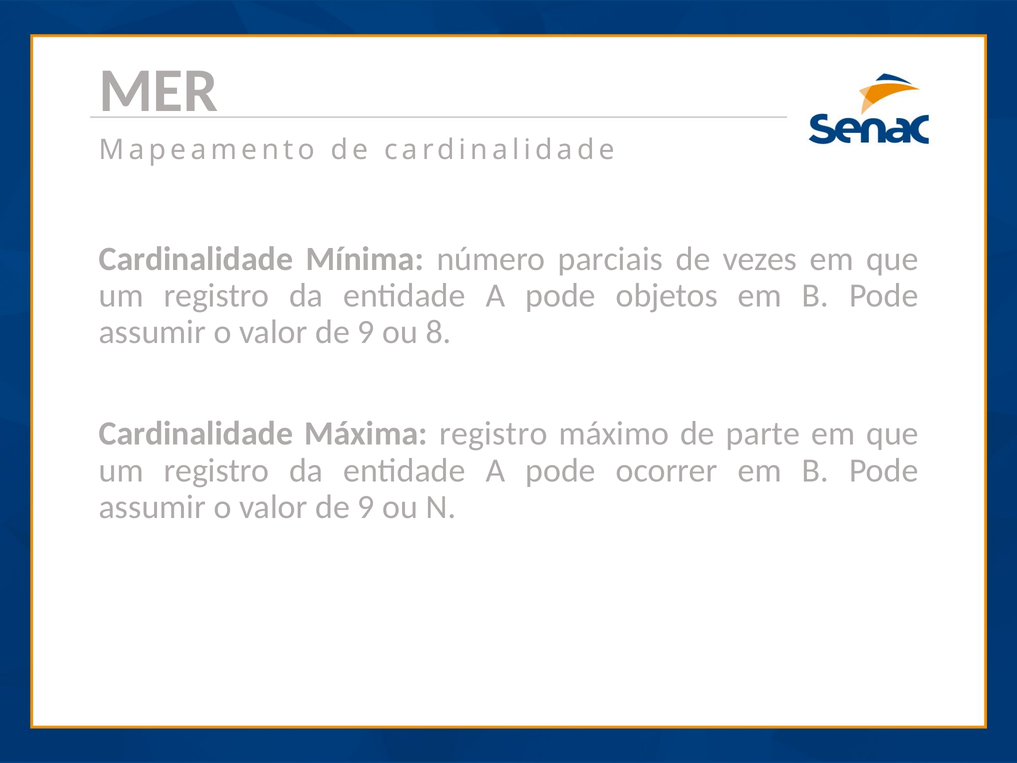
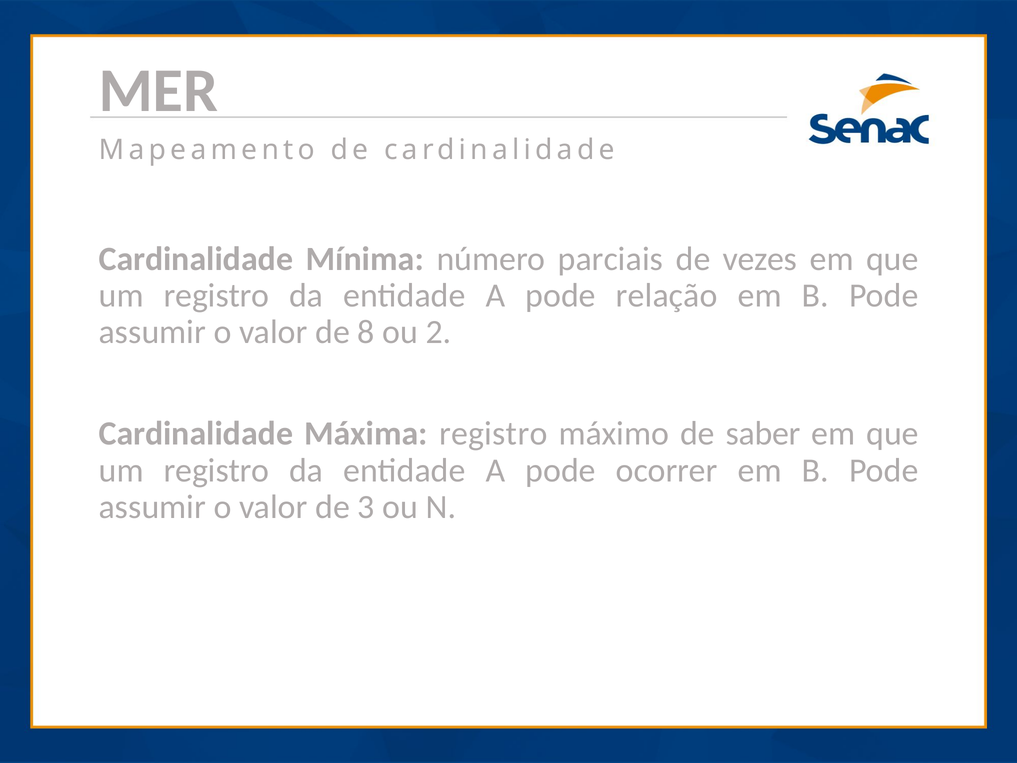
objetos: objetos -> relação
9 at (366, 332): 9 -> 8
8: 8 -> 2
parte: parte -> saber
9 at (366, 507): 9 -> 3
